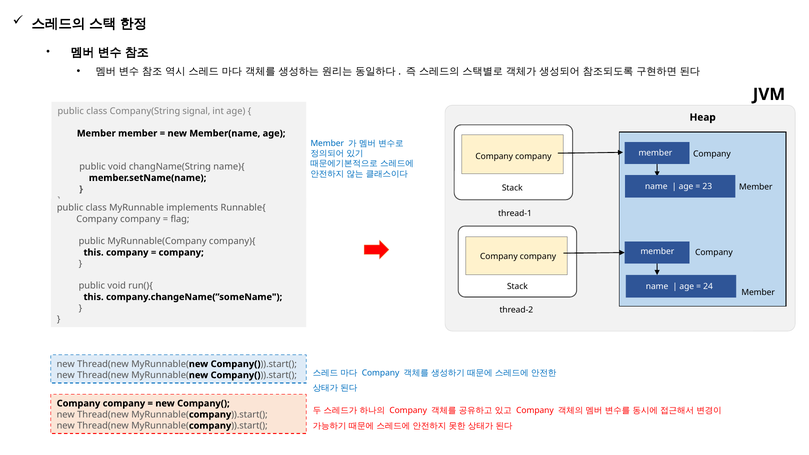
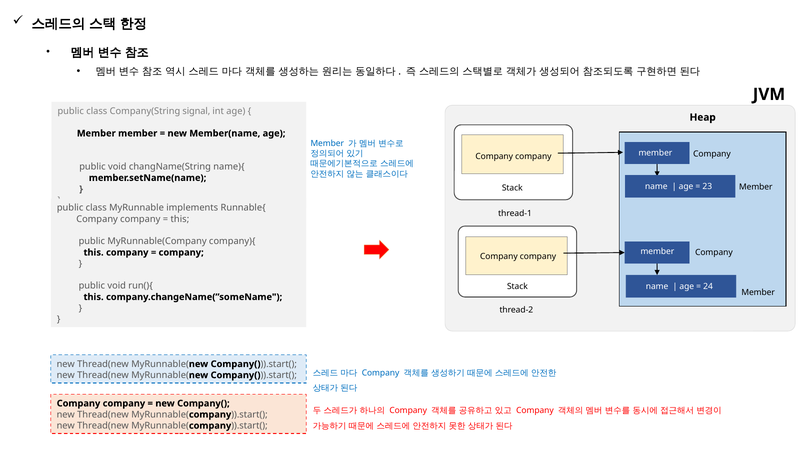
flag at (180, 219): flag -> this
